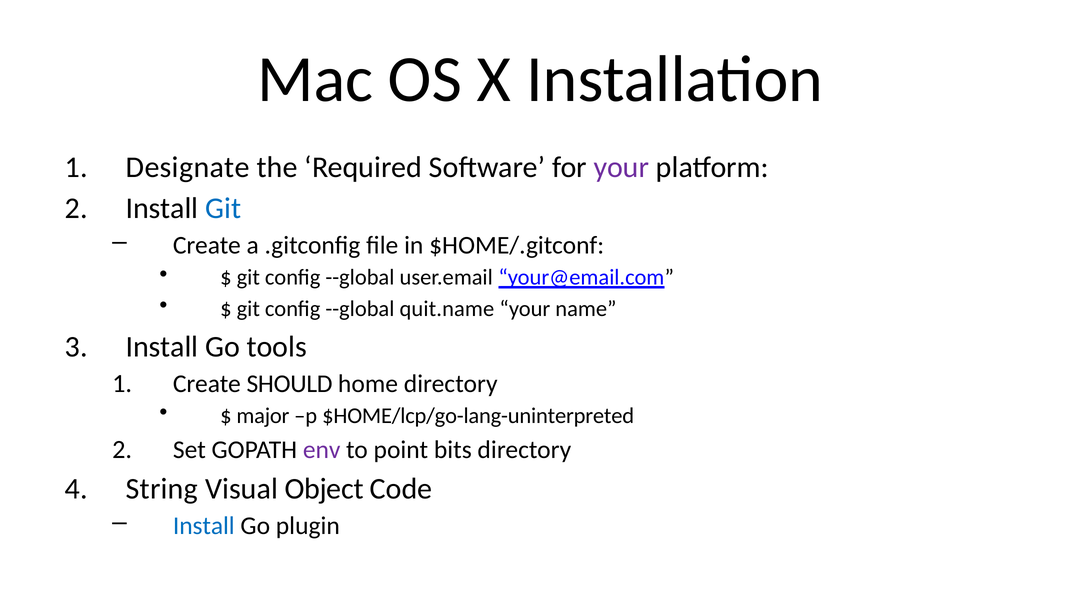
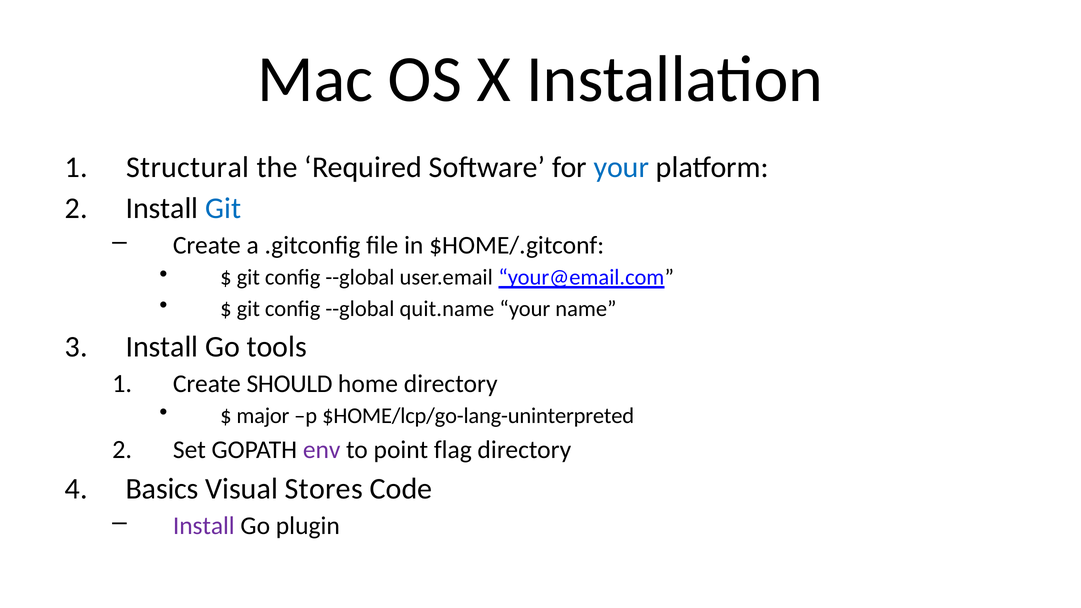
Designate: Designate -> Structural
your at (621, 167) colour: purple -> blue
bits: bits -> flag
String: String -> Basics
Object: Object -> Stores
Install at (204, 526) colour: blue -> purple
